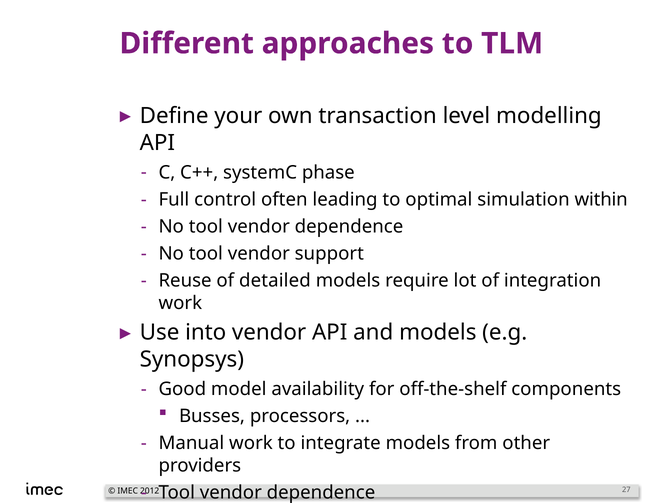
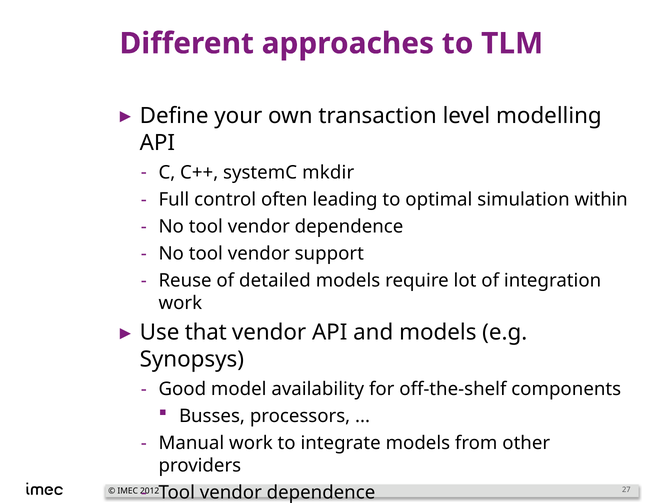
phase: phase -> mkdir
into: into -> that
